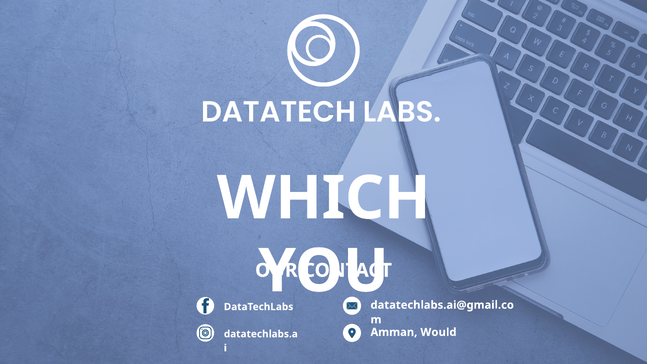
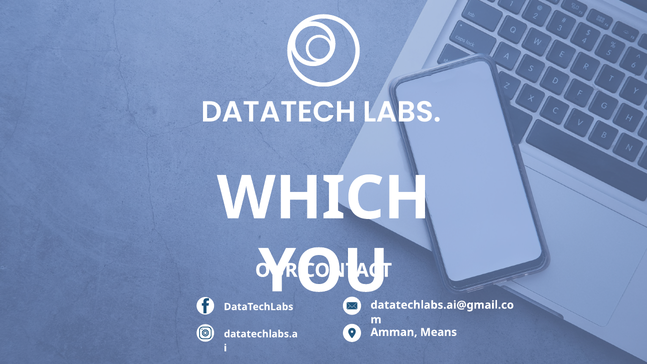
Would: Would -> Means
